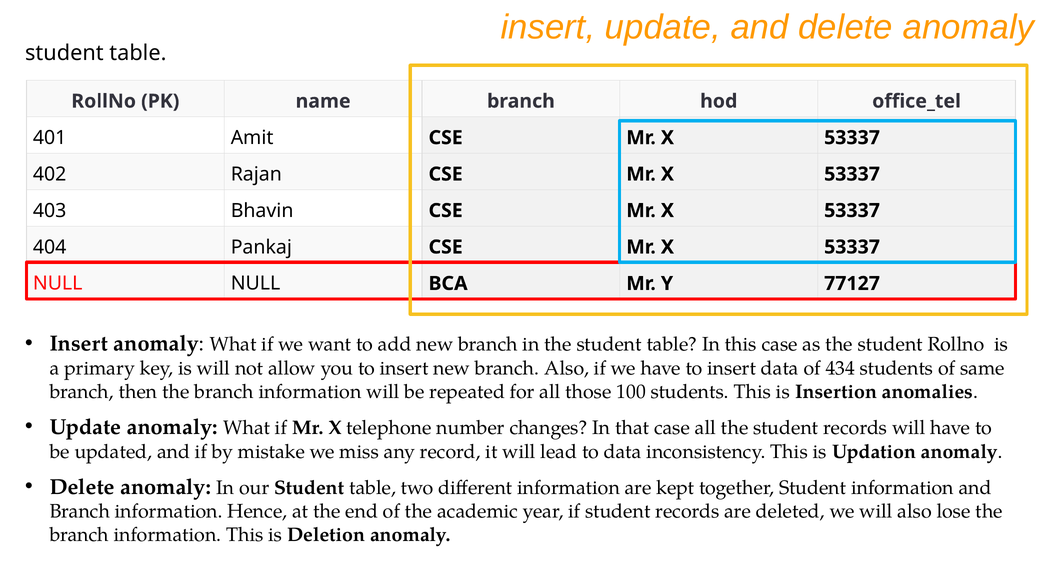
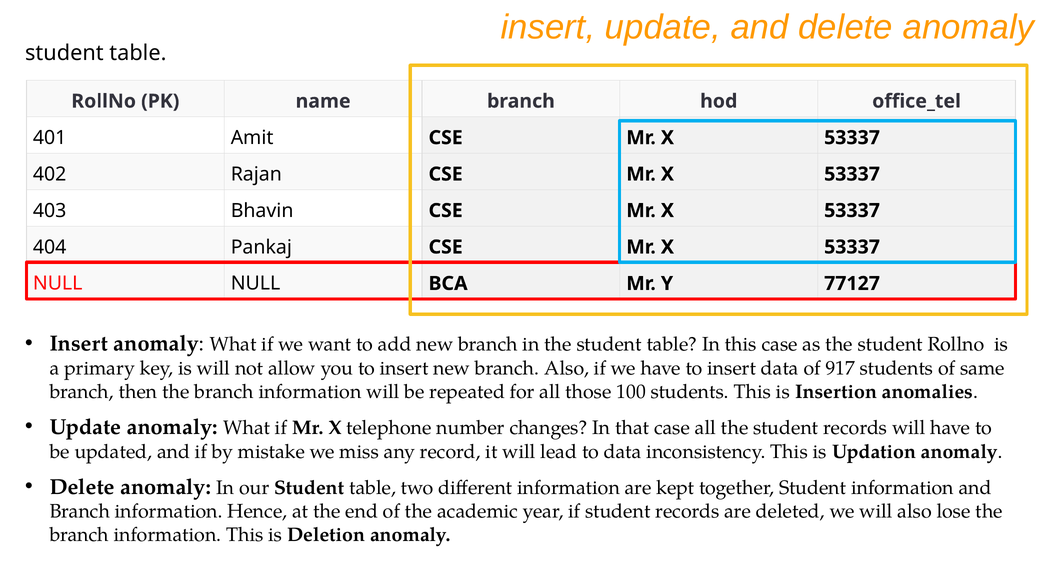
434: 434 -> 917
